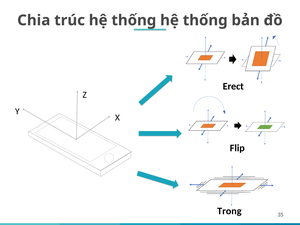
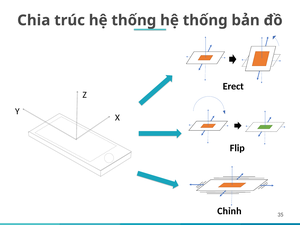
Trong: Trong -> Chỉnh
